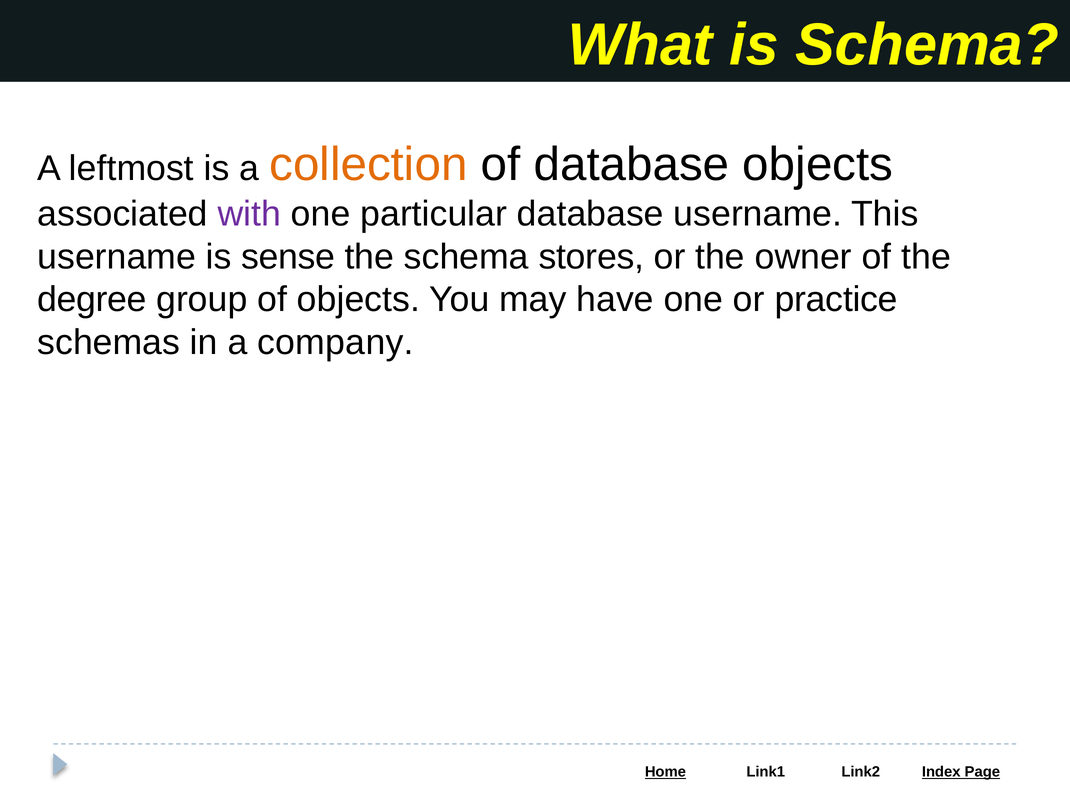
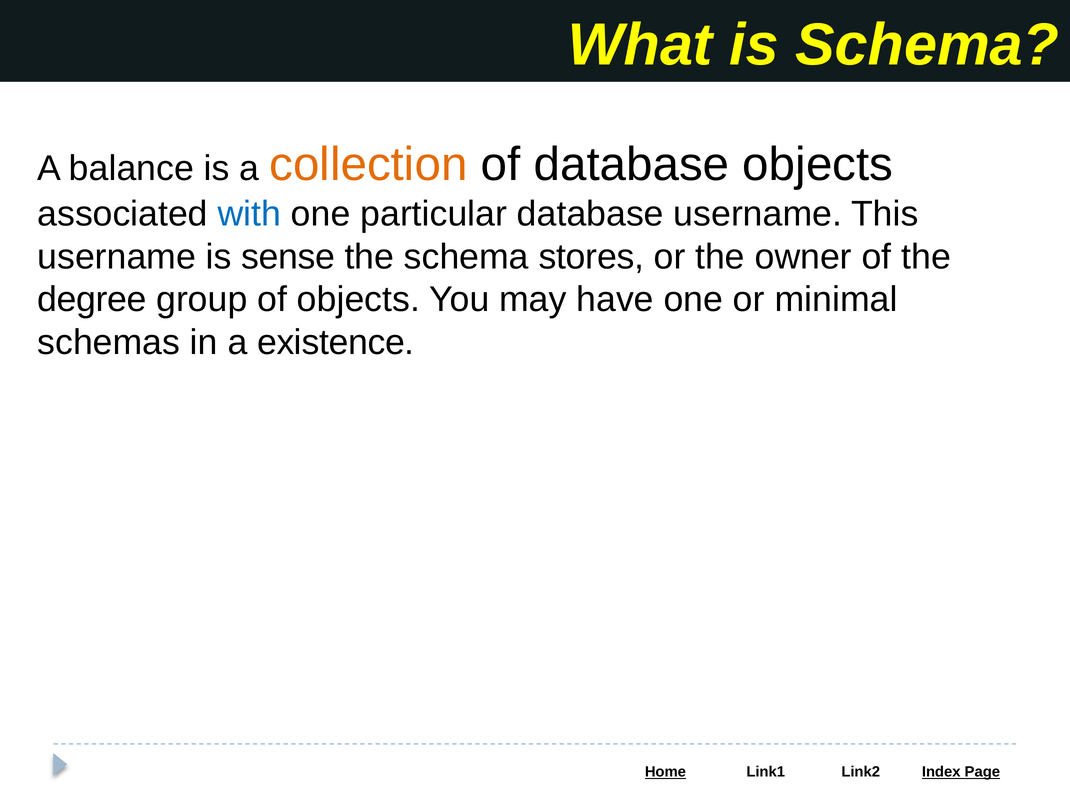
leftmost: leftmost -> balance
with colour: purple -> blue
practice: practice -> minimal
company: company -> existence
